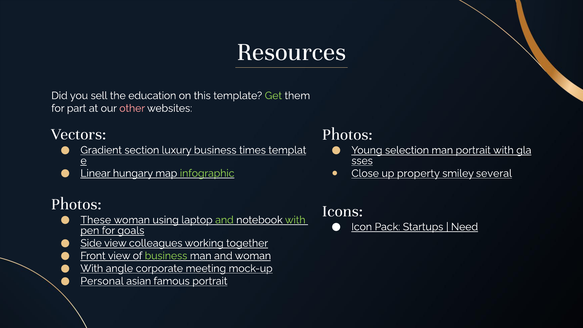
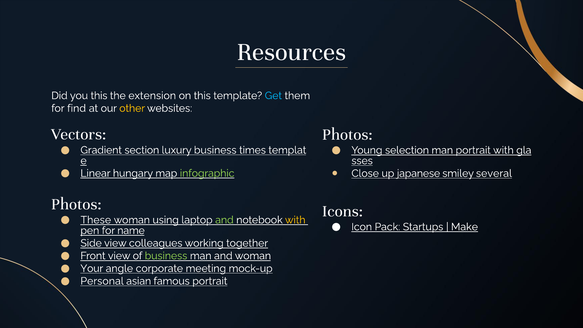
you sell: sell -> this
education: education -> extension
Get colour: light green -> light blue
part: part -> find
other colour: pink -> yellow
property: property -> japanese
with at (295, 220) colour: light green -> yellow
Need: Need -> Make
goals: goals -> name
With at (92, 268): With -> Your
